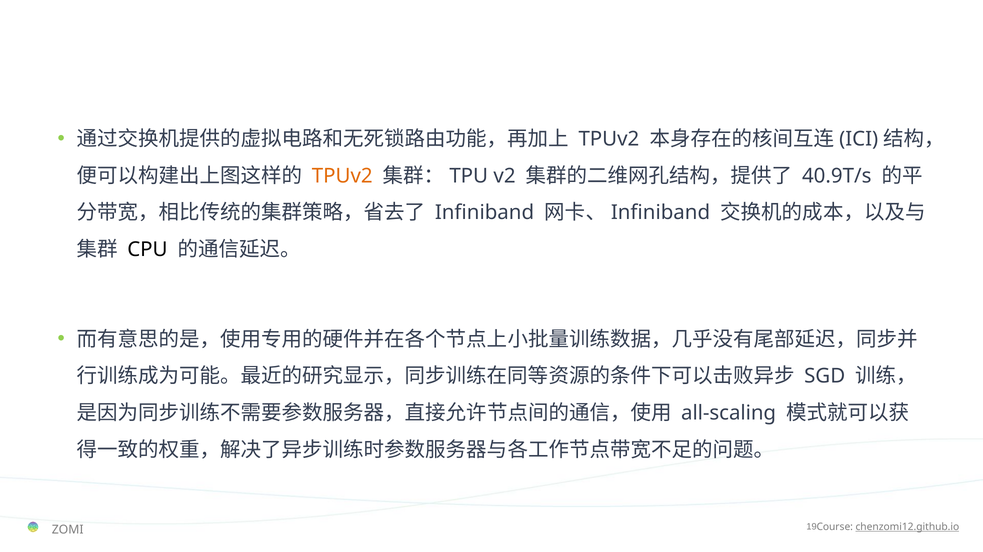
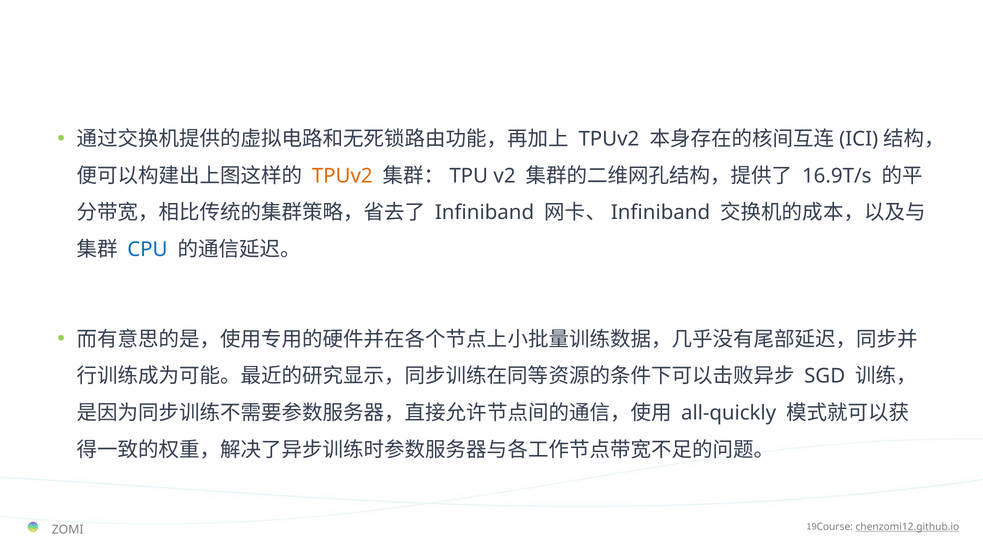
40.9T/s: 40.9T/s -> 16.9T/s
CPU colour: black -> blue
all-scaling: all-scaling -> all-quickly
